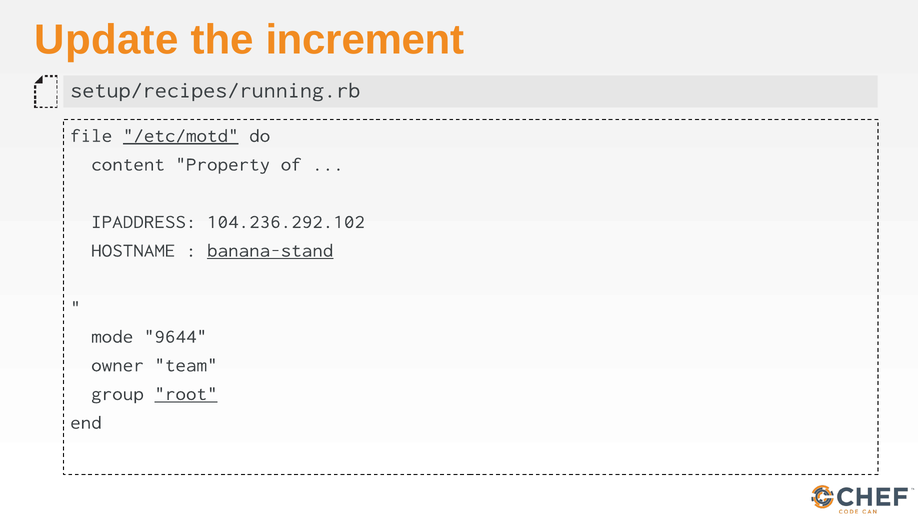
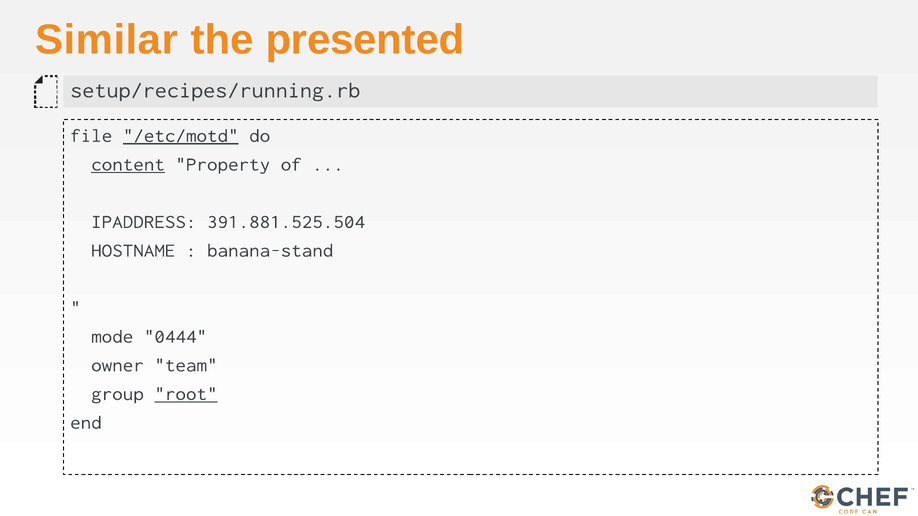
Update: Update -> Similar
increment: increment -> presented
content underline: none -> present
104.236.292.102: 104.236.292.102 -> 391.881.525.504
banana-stand underline: present -> none
9644: 9644 -> 0444
